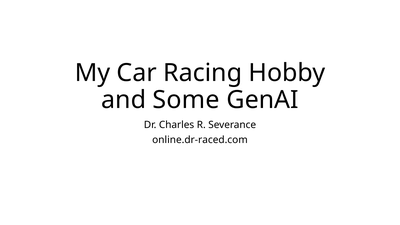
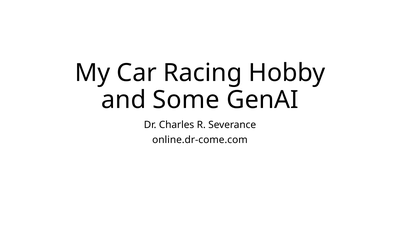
online.dr-raced.com: online.dr-raced.com -> online.dr-come.com
